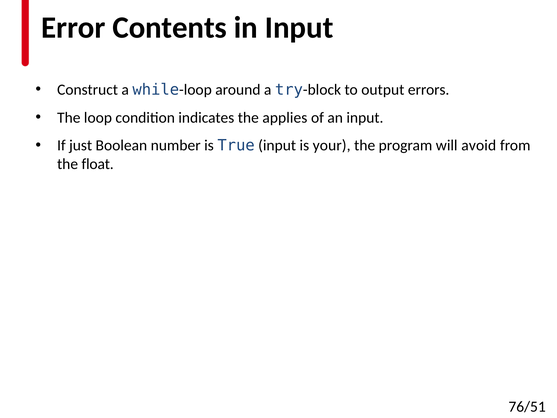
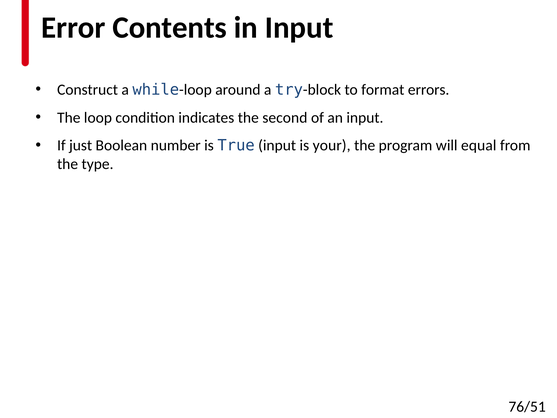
output: output -> format
applies: applies -> second
avoid: avoid -> equal
float: float -> type
